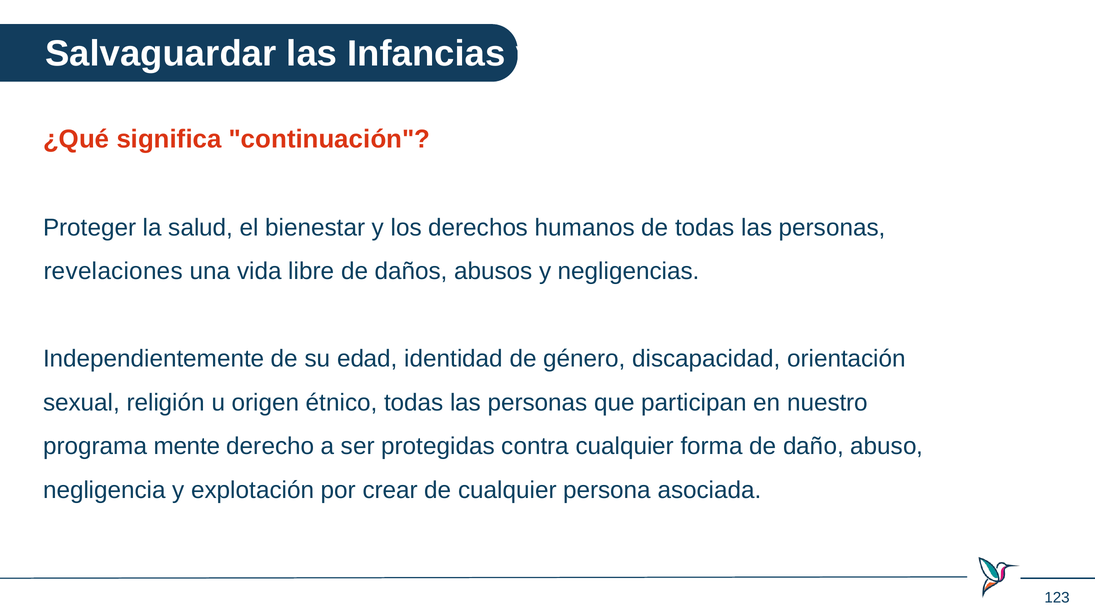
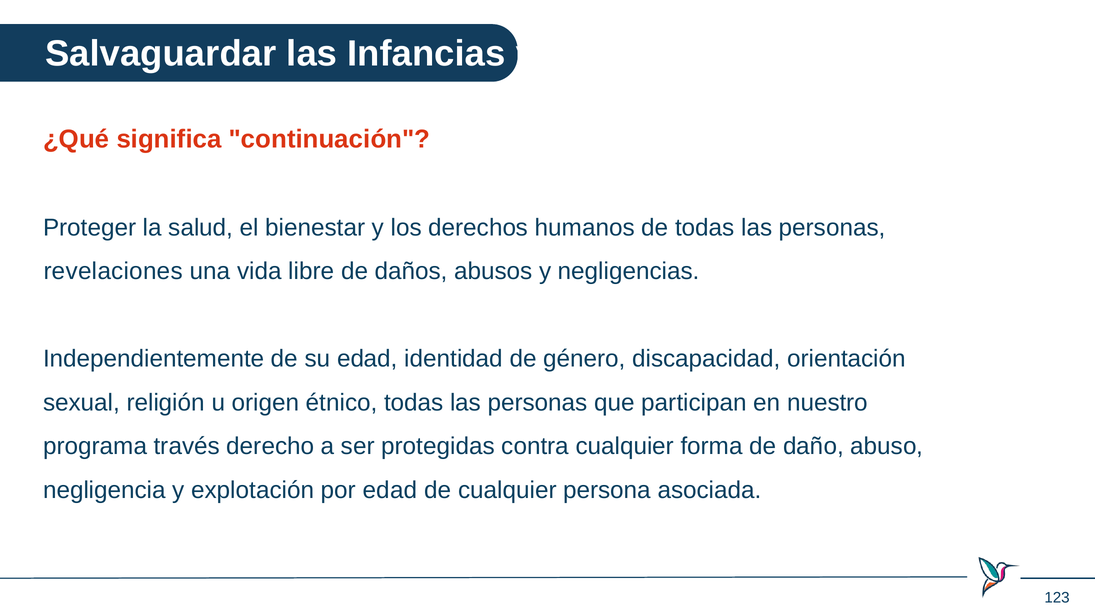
mente: mente -> través
por crear: crear -> edad
